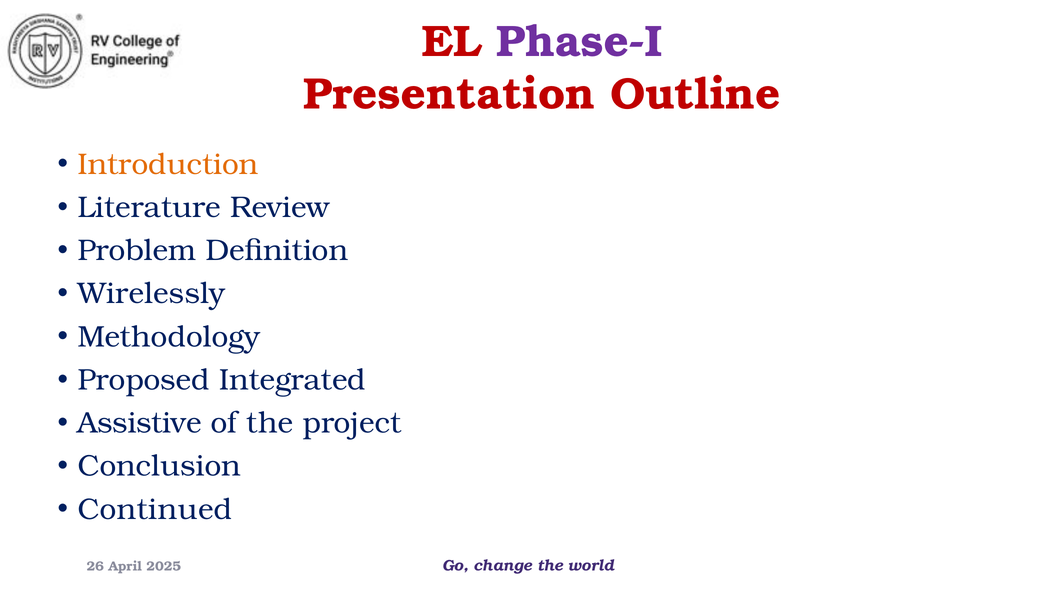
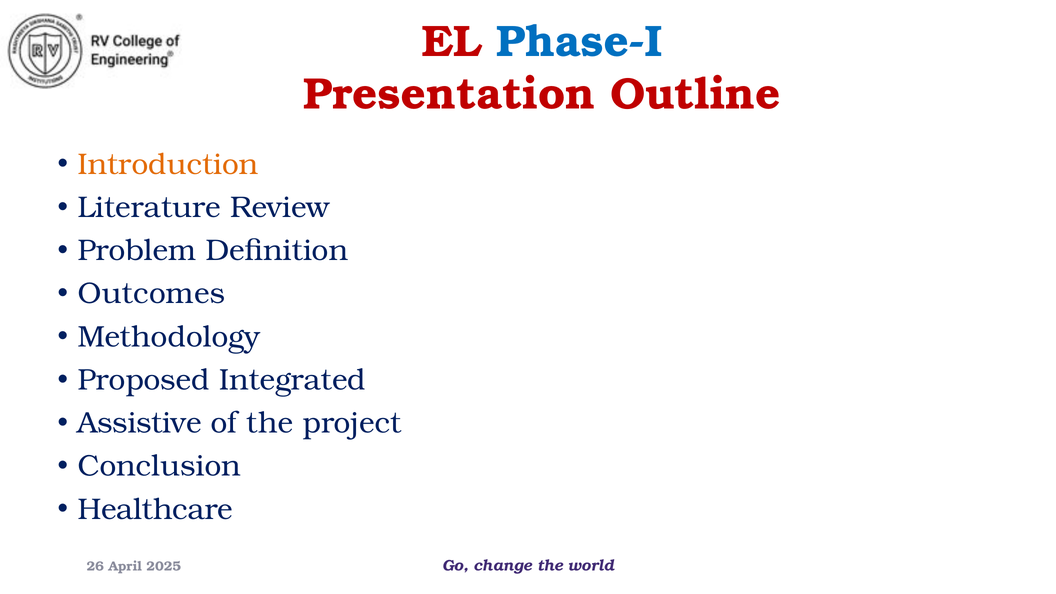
Phase-I colour: purple -> blue
Wirelessly: Wirelessly -> Outcomes
Continued: Continued -> Healthcare
